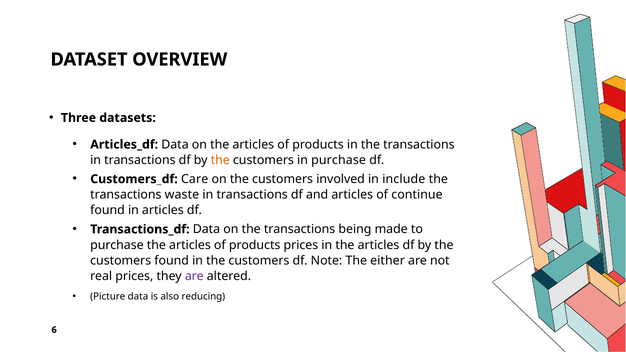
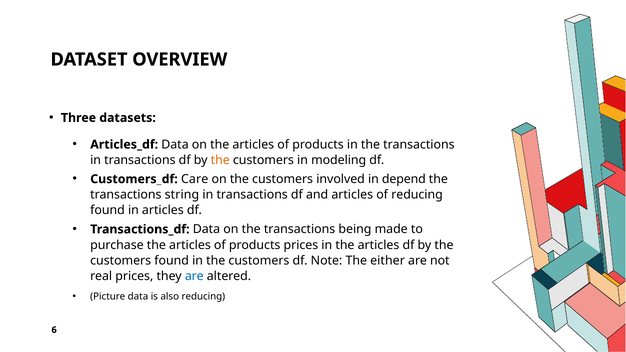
in purchase: purchase -> modeling
include: include -> depend
waste: waste -> string
of continue: continue -> reducing
are at (194, 276) colour: purple -> blue
